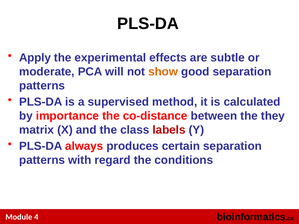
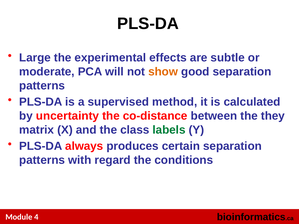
Apply: Apply -> Large
importance: importance -> uncertainty
labels colour: red -> green
